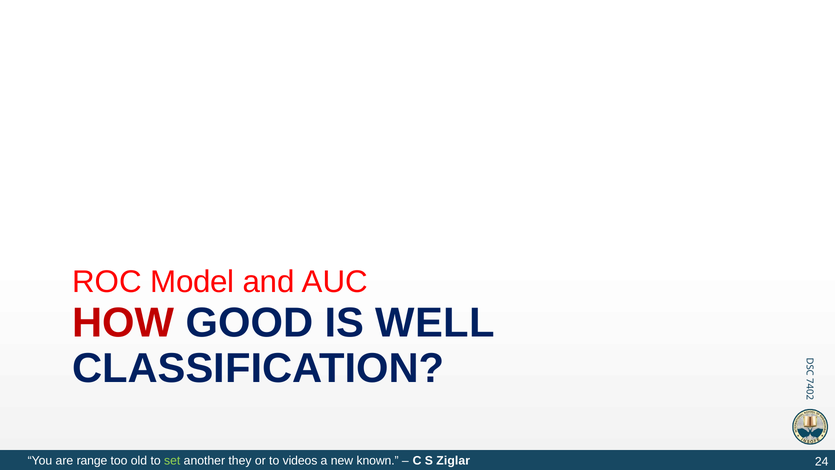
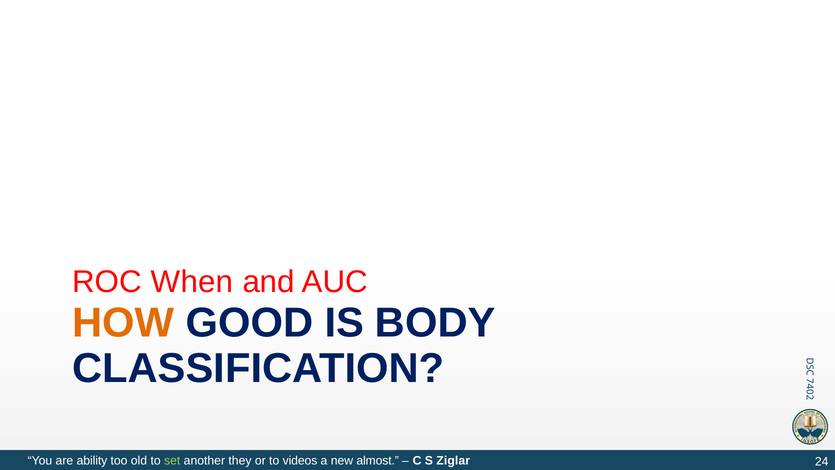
Model: Model -> When
HOW colour: red -> orange
WELL: WELL -> BODY
range: range -> ability
known: known -> almost
